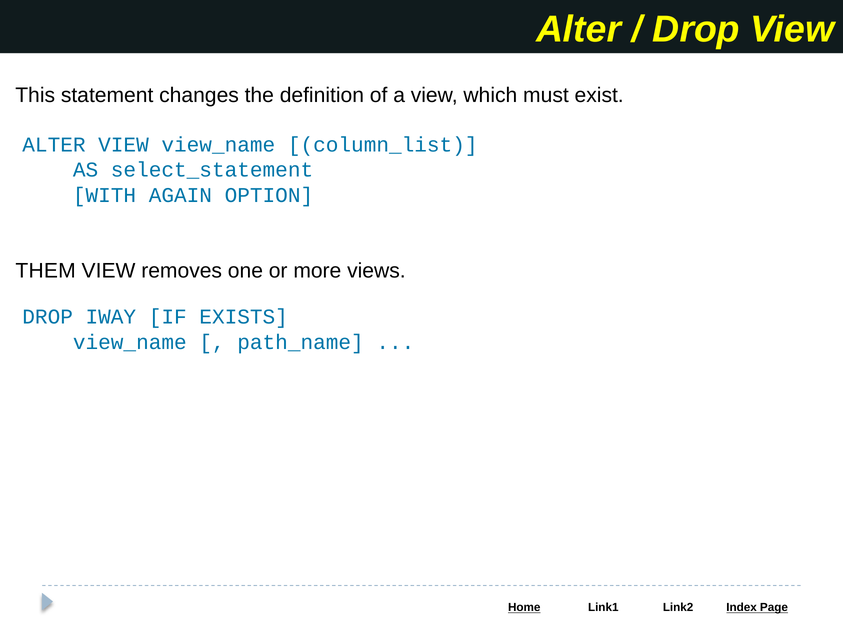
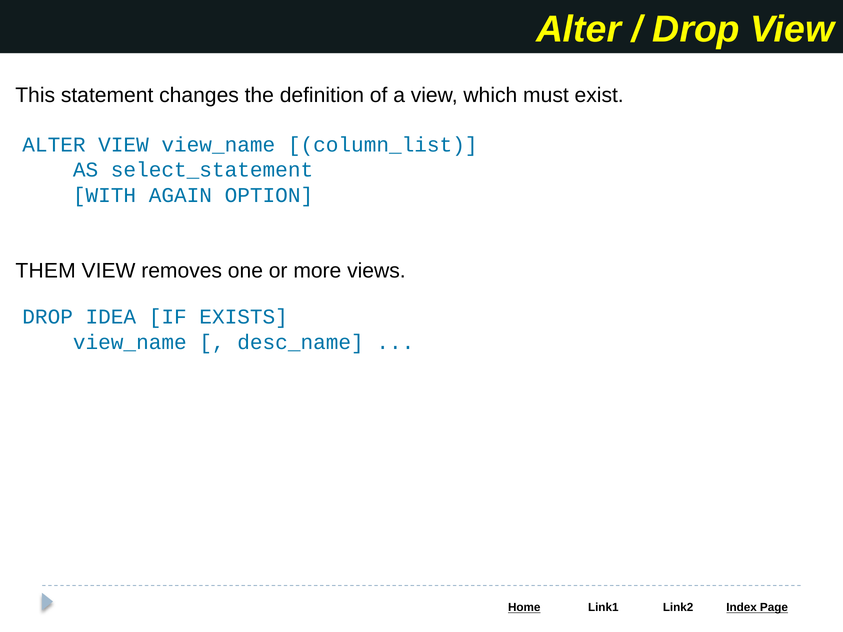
IWAY: IWAY -> IDEA
path_name: path_name -> desc_name
